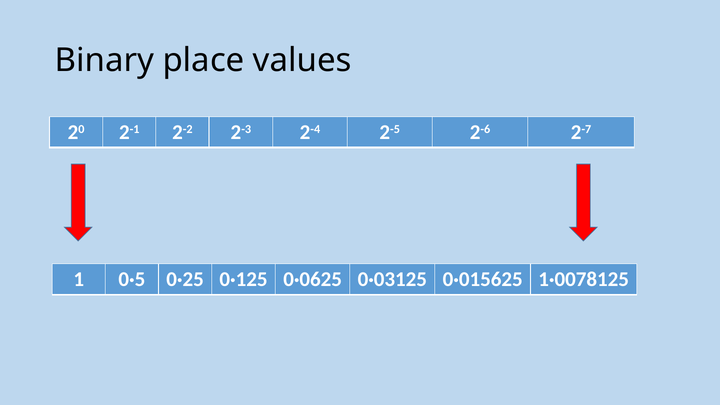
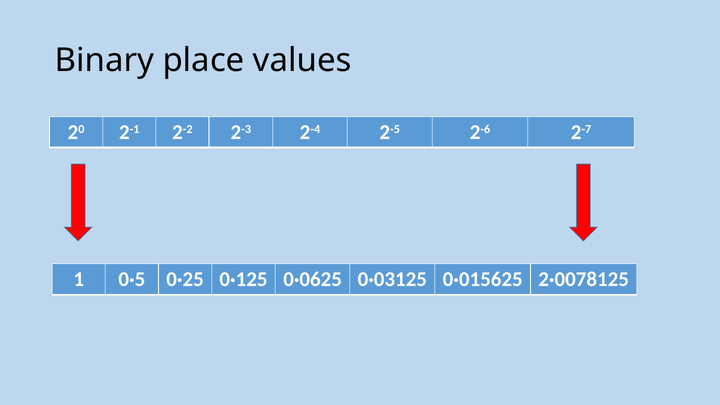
1·0078125: 1·0078125 -> 2·0078125
